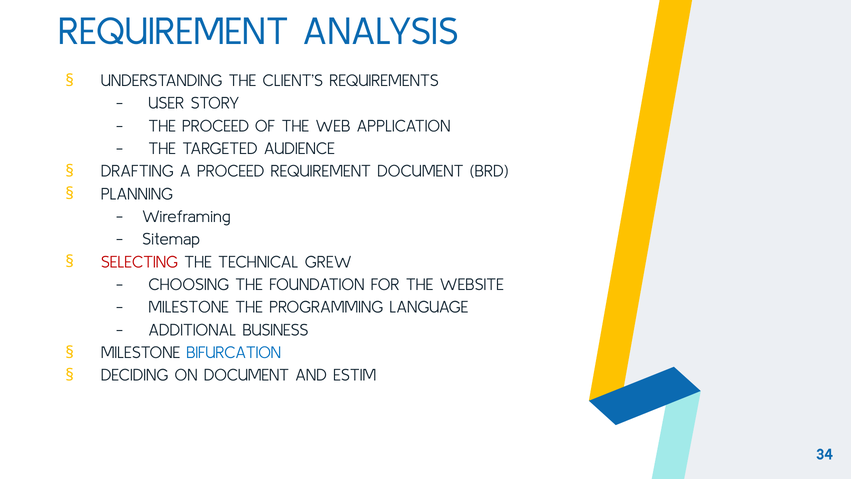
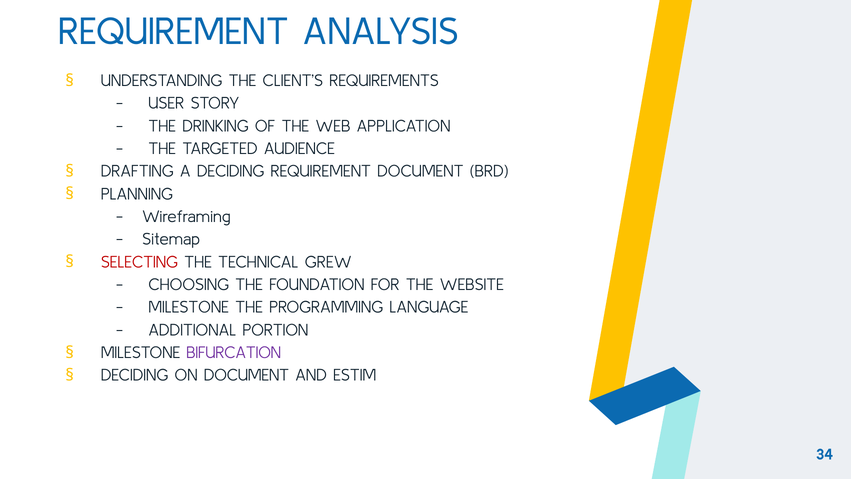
THE PROCEED: PROCEED -> DRINKING
A PROCEED: PROCEED -> DECIDING
BUSINESS: BUSINESS -> PORTION
BIFURCATION colour: blue -> purple
